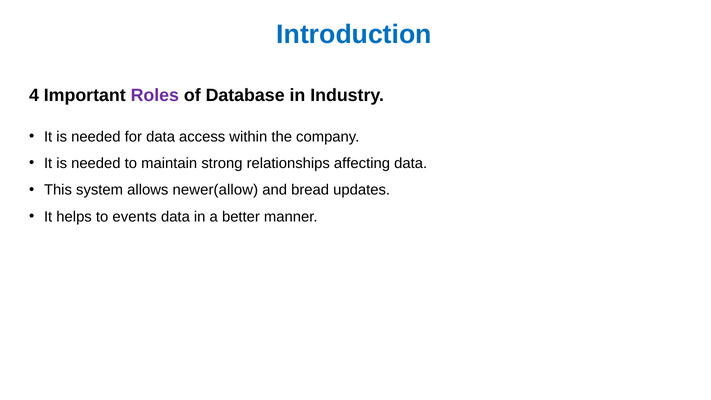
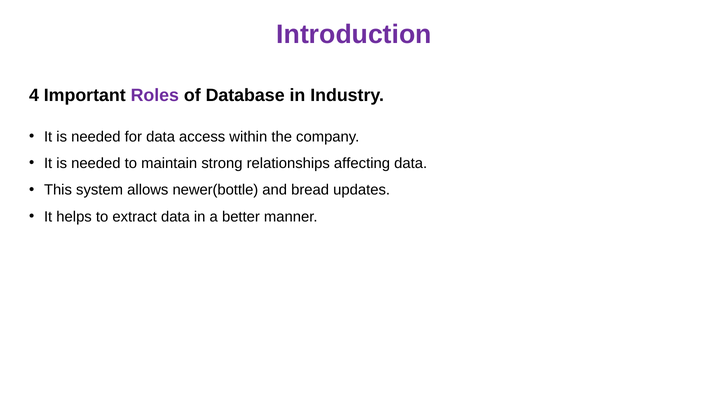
Introduction colour: blue -> purple
newer(allow: newer(allow -> newer(bottle
events: events -> extract
